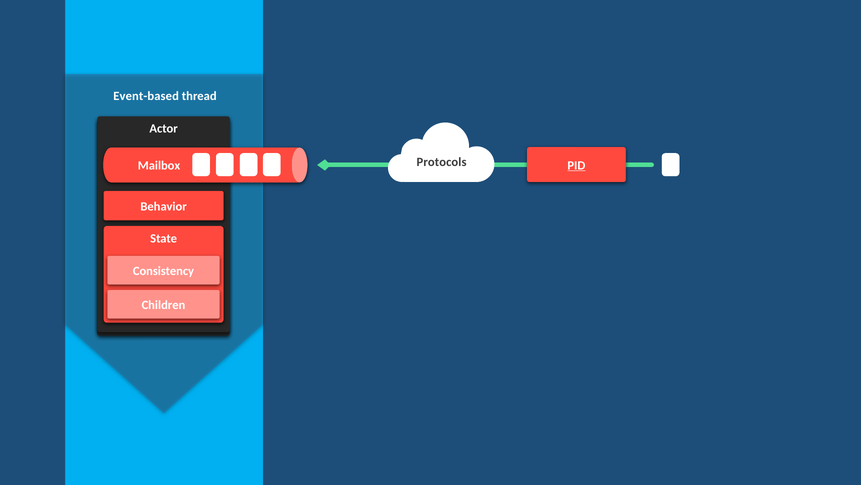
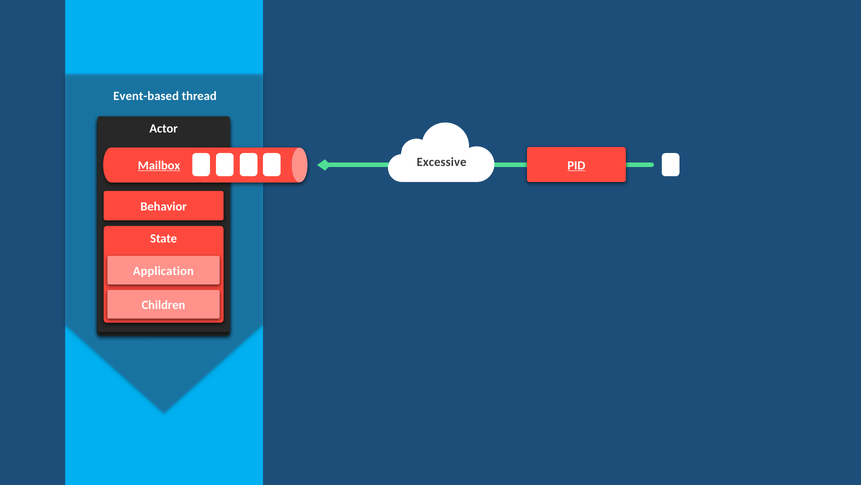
Protocols: Protocols -> Excessive
Mailbox underline: none -> present
Consistency: Consistency -> Application
